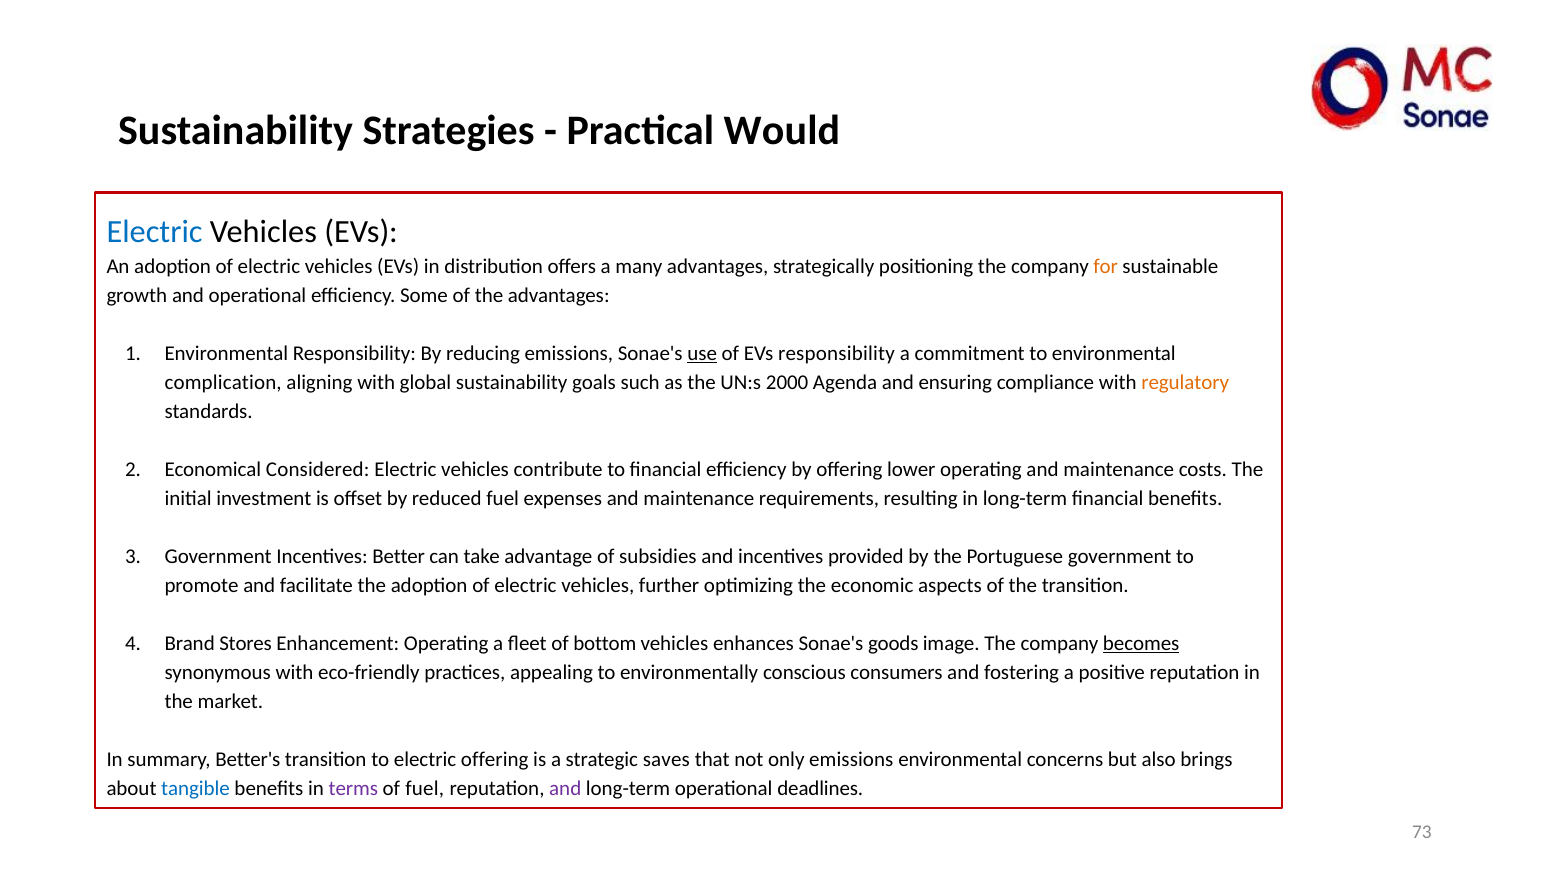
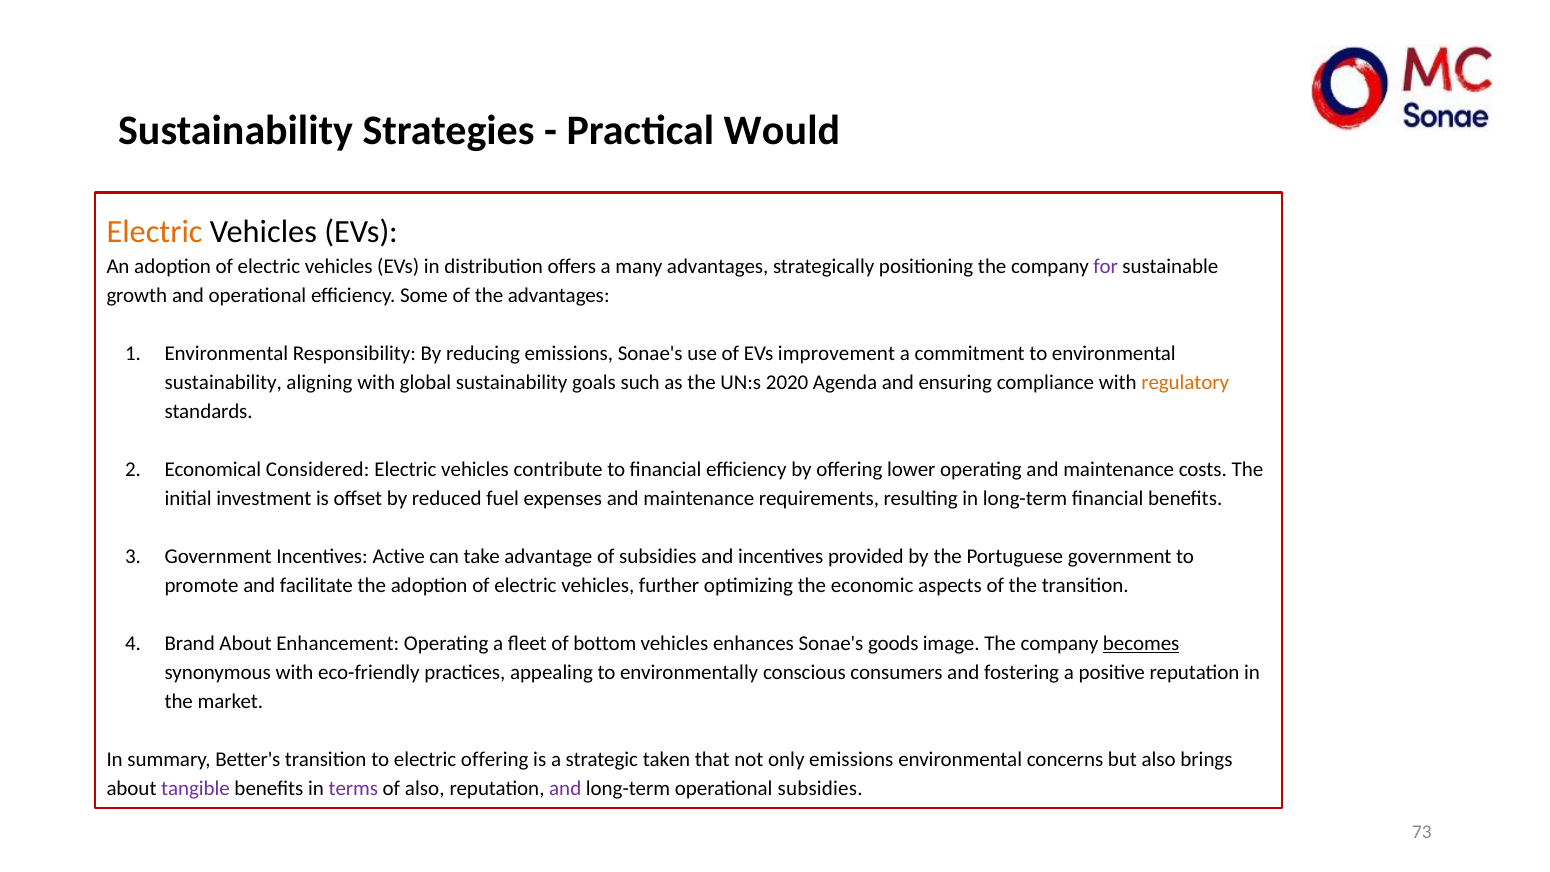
Electric at (155, 232) colour: blue -> orange
for colour: orange -> purple
use underline: present -> none
EVs responsibility: responsibility -> improvement
complication at (223, 382): complication -> sustainability
2000: 2000 -> 2020
Better: Better -> Active
Brand Stores: Stores -> About
saves: saves -> taken
tangible colour: blue -> purple
of fuel: fuel -> also
operational deadlines: deadlines -> subsidies
